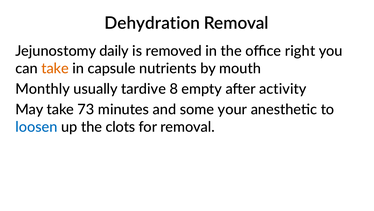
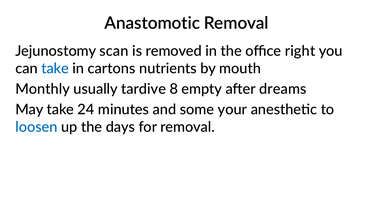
Dehydration: Dehydration -> Anastomotic
daily: daily -> scan
take at (55, 68) colour: orange -> blue
capsule: capsule -> cartons
activity: activity -> dreams
73: 73 -> 24
clots: clots -> days
